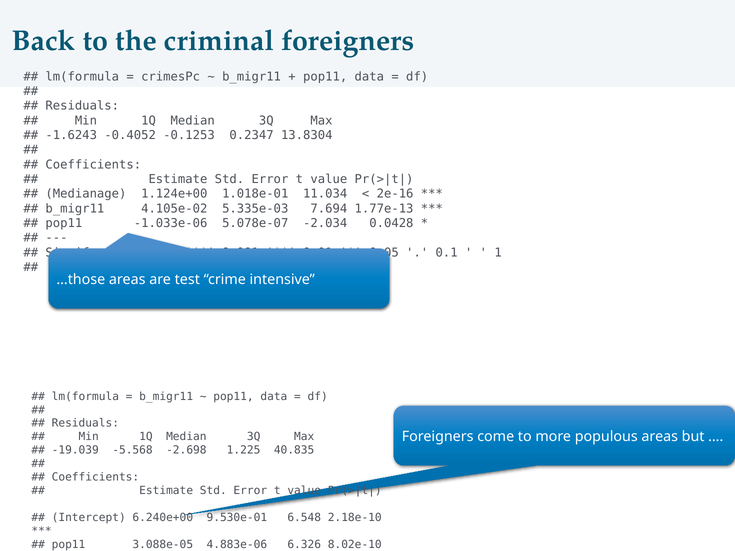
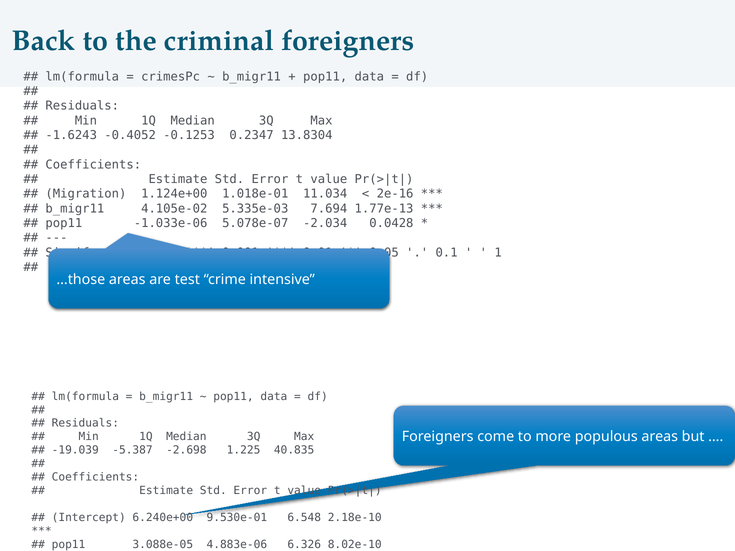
Medianage: Medianage -> Migration
-5.568: -5.568 -> -5.387
